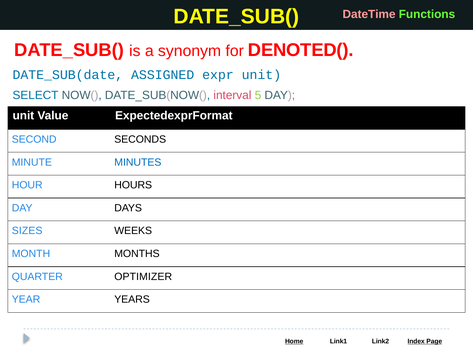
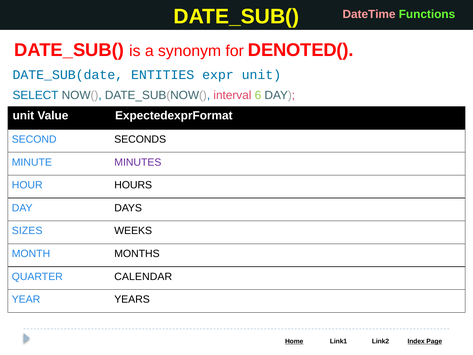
ASSIGNED: ASSIGNED -> ENTITIES
5: 5 -> 6
MINUTES colour: blue -> purple
OPTIMIZER: OPTIMIZER -> CALENDAR
